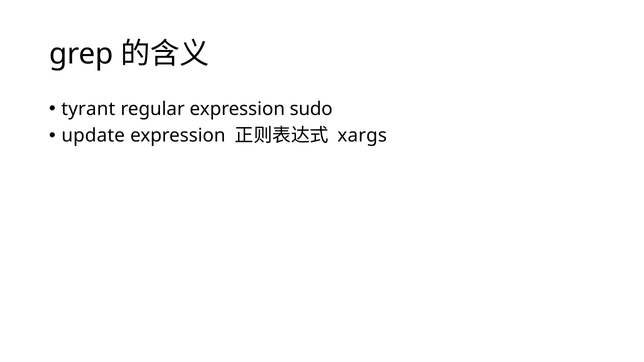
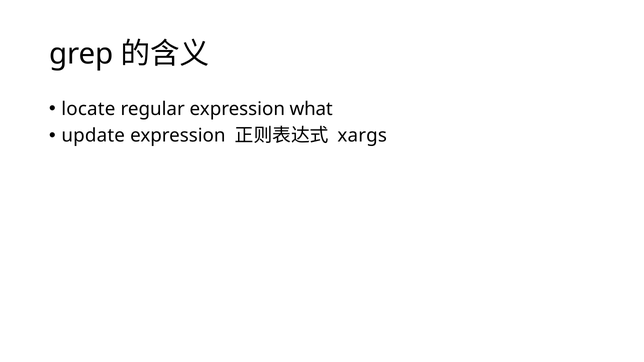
tyrant: tyrant -> locate
sudo: sudo -> what
